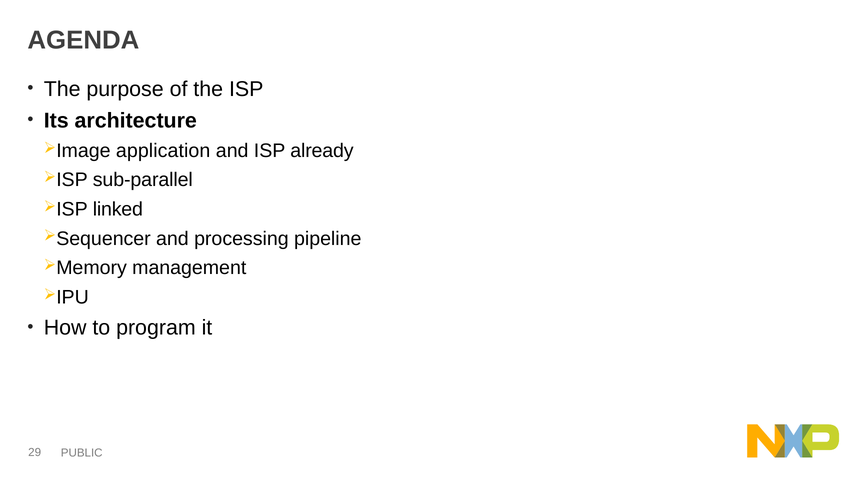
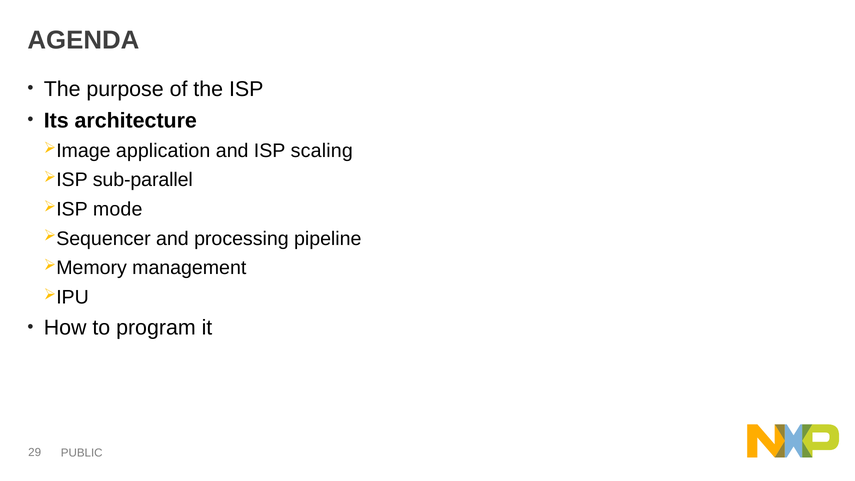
already: already -> scaling
linked: linked -> mode
